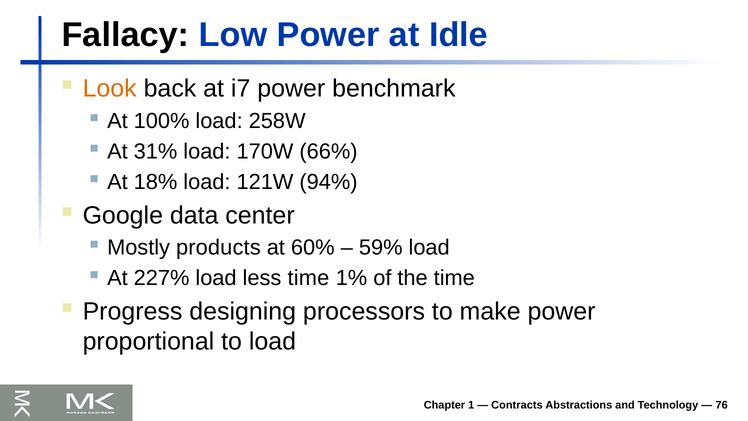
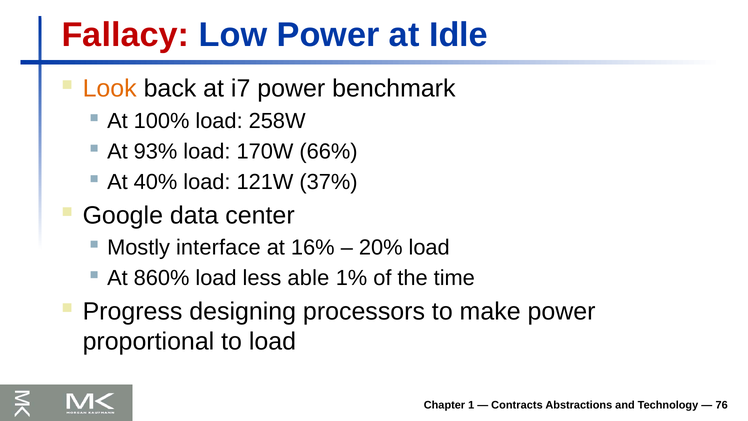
Fallacy colour: black -> red
31%: 31% -> 93%
18%: 18% -> 40%
94%: 94% -> 37%
products: products -> interface
60%: 60% -> 16%
59%: 59% -> 20%
227%: 227% -> 860%
less time: time -> able
